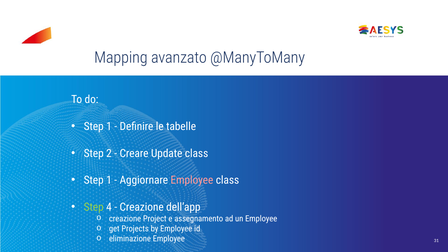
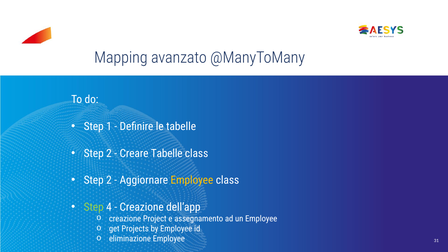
Creare Update: Update -> Tabelle
1 at (109, 180): 1 -> 2
Employee at (192, 180) colour: pink -> yellow
